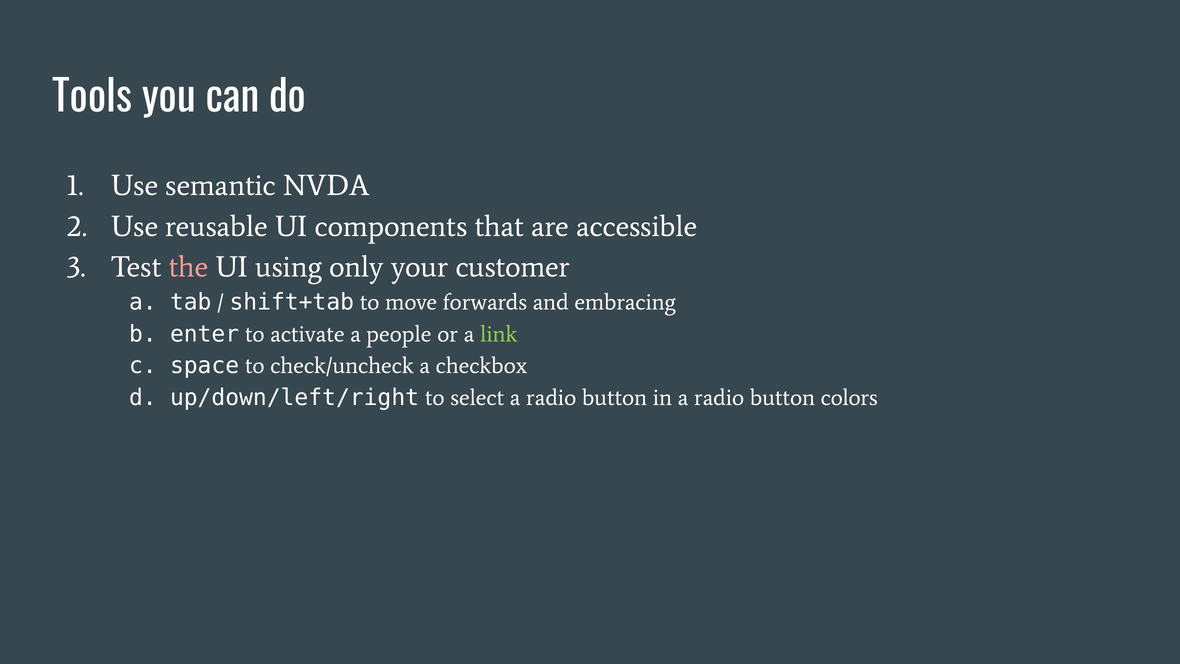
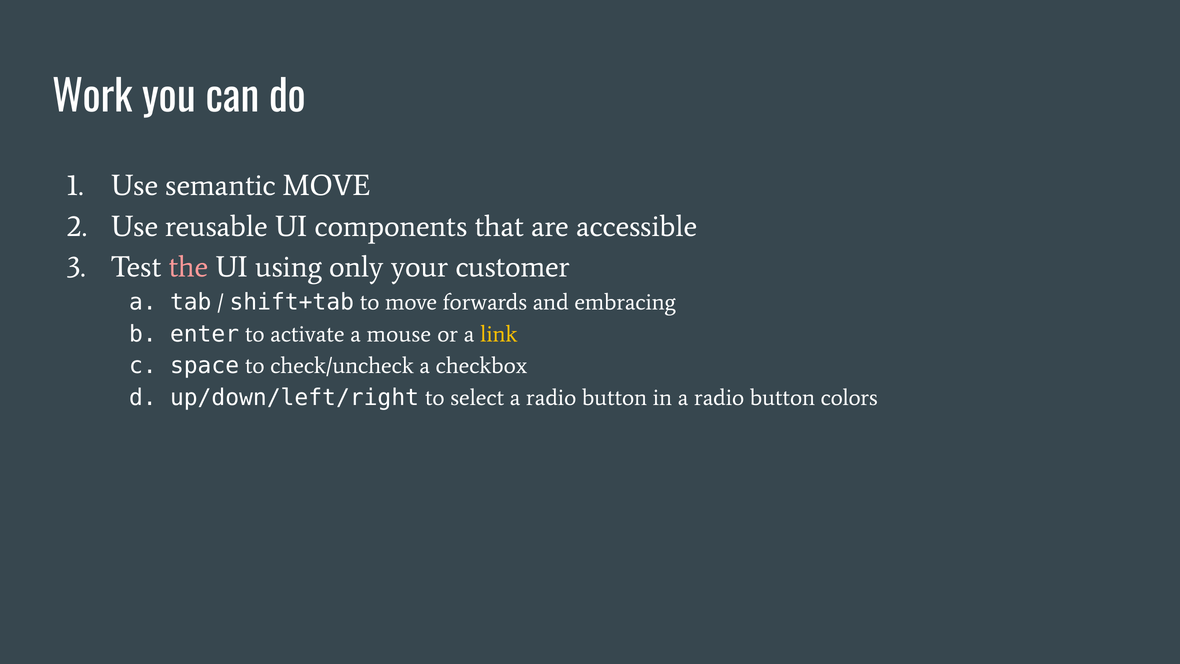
Tools: Tools -> Work
semantic NVDA: NVDA -> MOVE
people: people -> mouse
link colour: light green -> yellow
